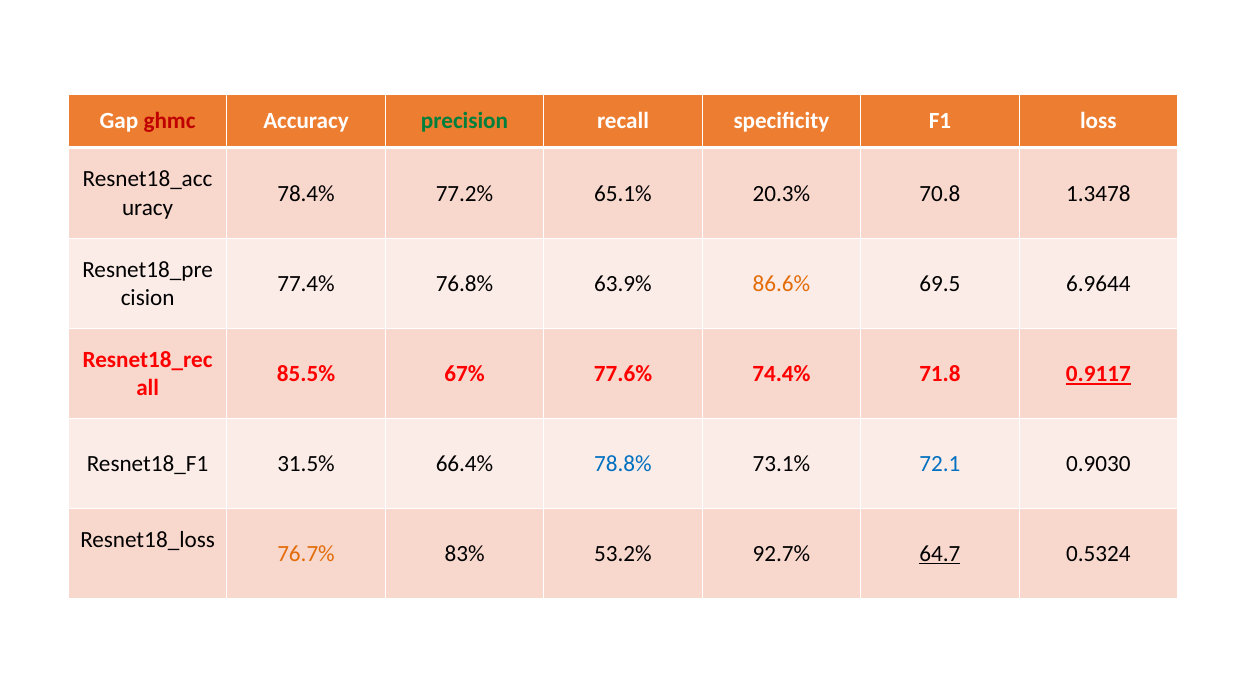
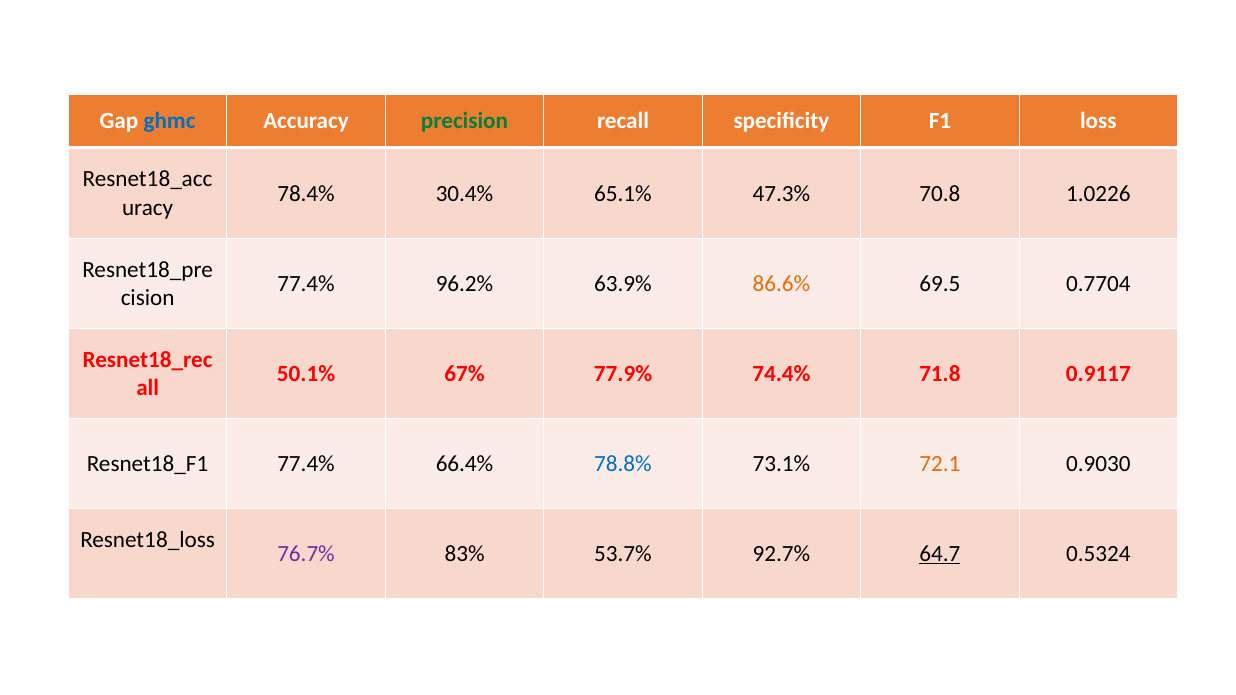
ghmc colour: red -> blue
77.2%: 77.2% -> 30.4%
20.3%: 20.3% -> 47.3%
1.3478: 1.3478 -> 1.0226
76.8%: 76.8% -> 96.2%
6.9644: 6.9644 -> 0.7704
85.5%: 85.5% -> 50.1%
77.6%: 77.6% -> 77.9%
0.9117 underline: present -> none
31.5% at (306, 464): 31.5% -> 77.4%
72.1 colour: blue -> orange
76.7% colour: orange -> purple
53.2%: 53.2% -> 53.7%
